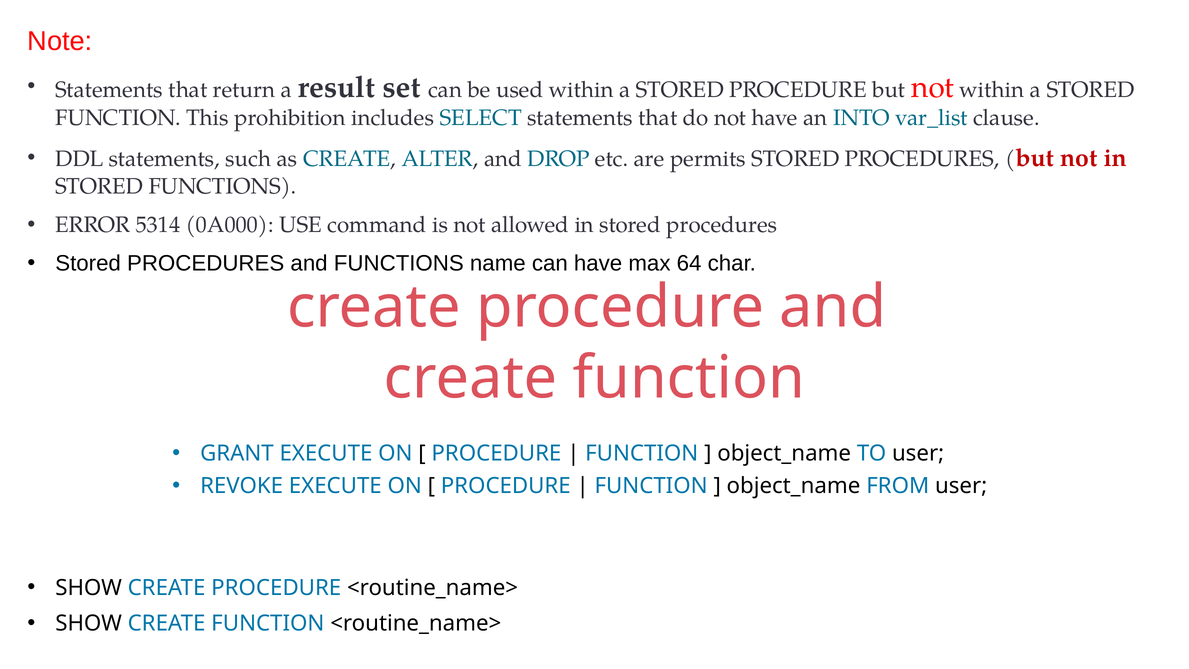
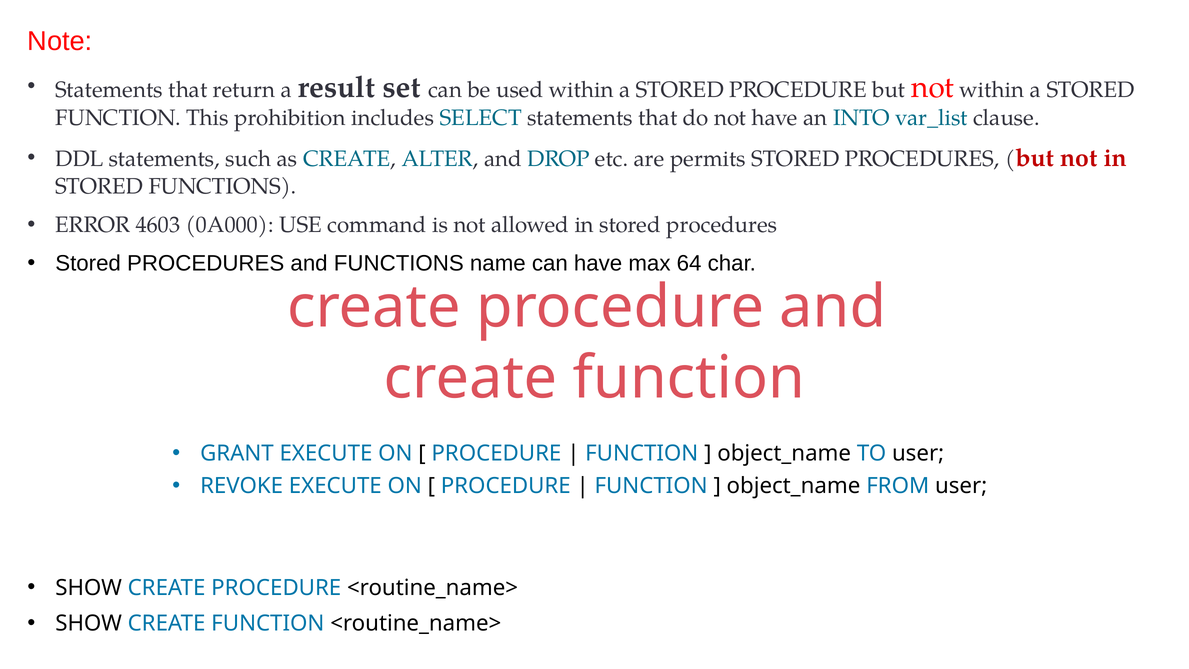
5314: 5314 -> 4603
